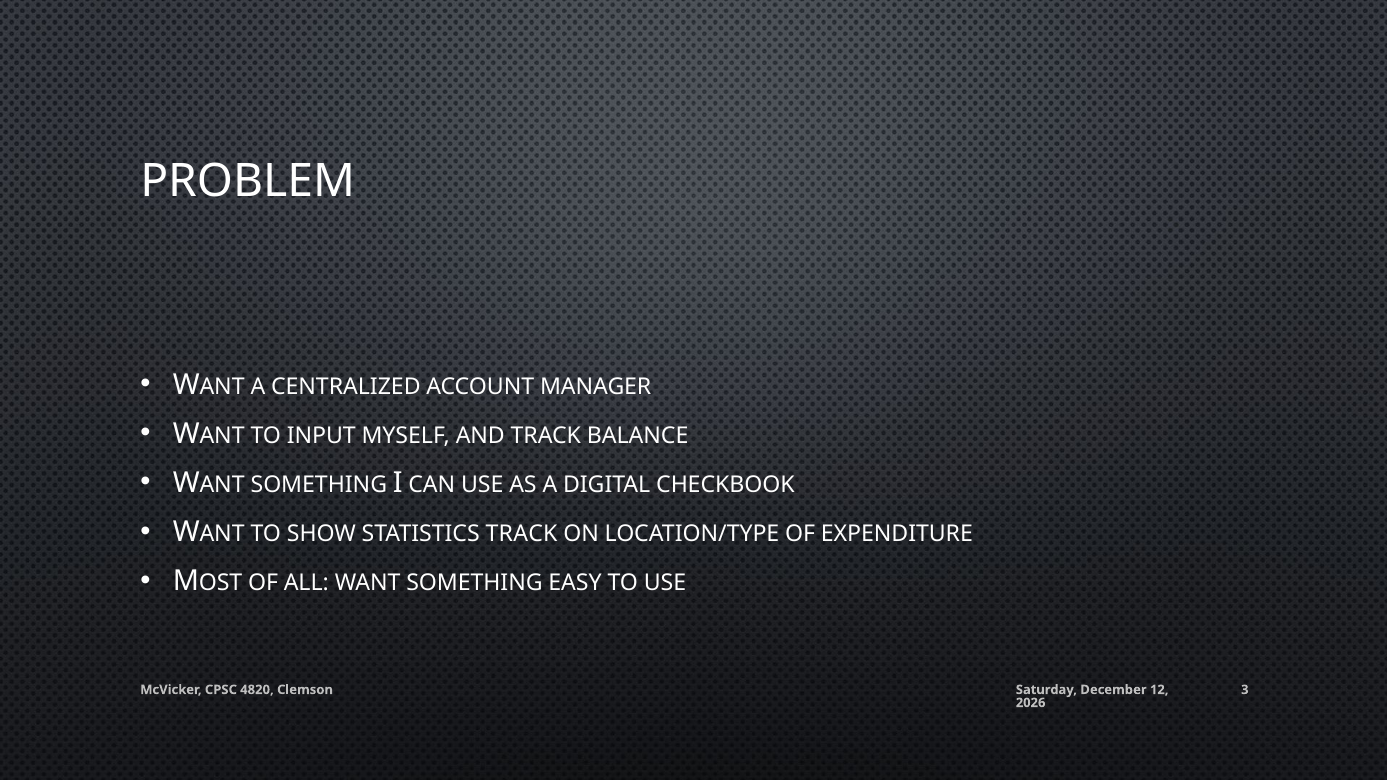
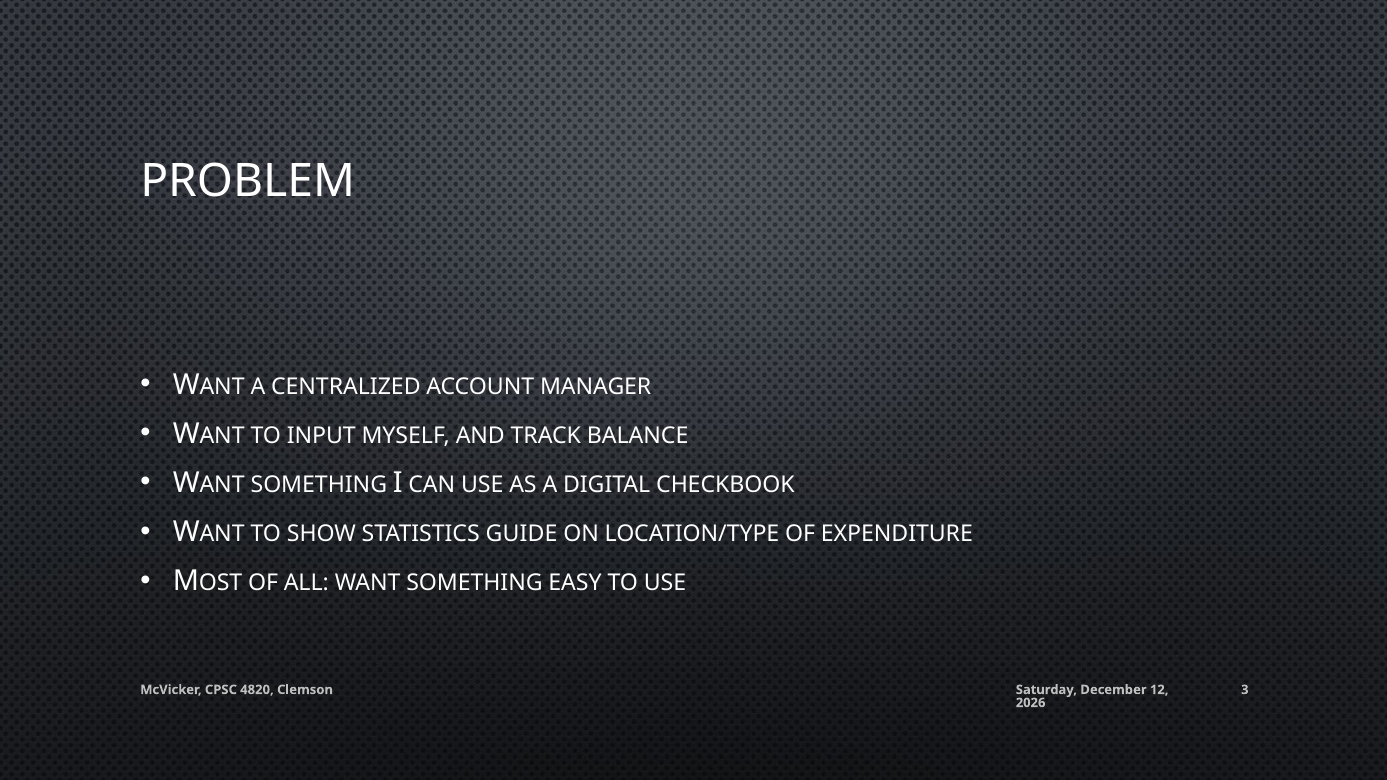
STATISTICS TRACK: TRACK -> GUIDE
